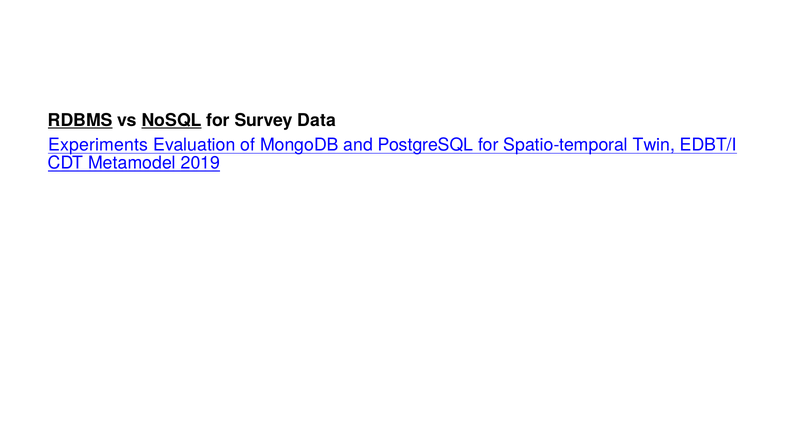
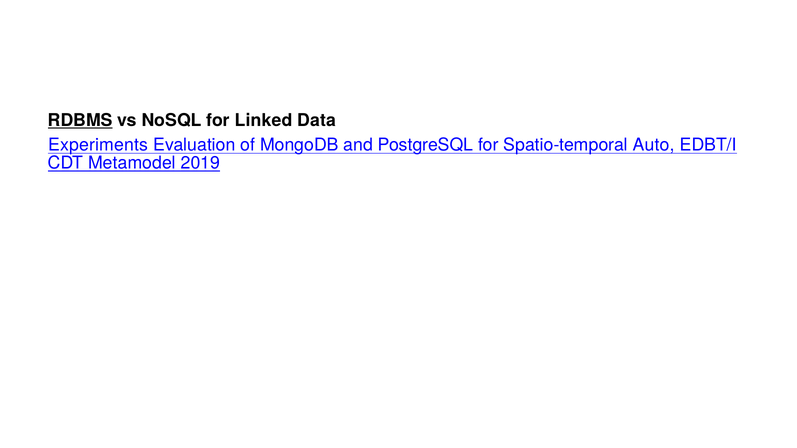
NoSQL underline: present -> none
Survey: Survey -> Linked
Twin: Twin -> Auto
